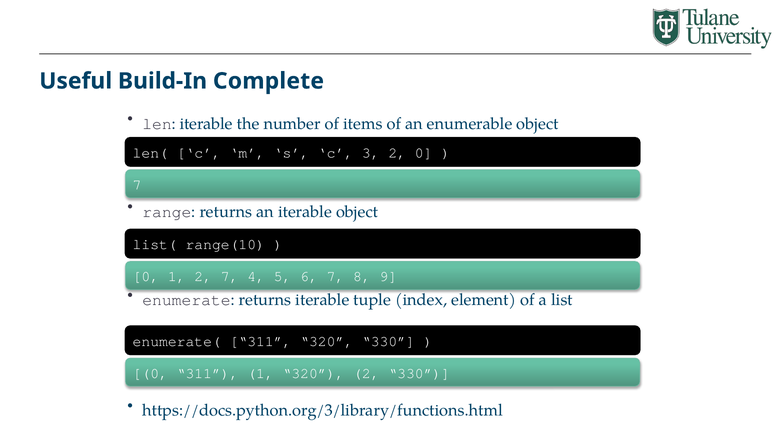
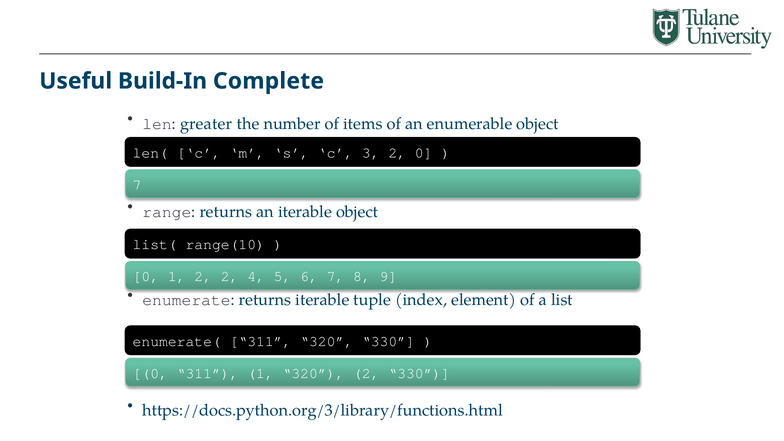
iterable at (206, 124): iterable -> greater
2 7: 7 -> 2
